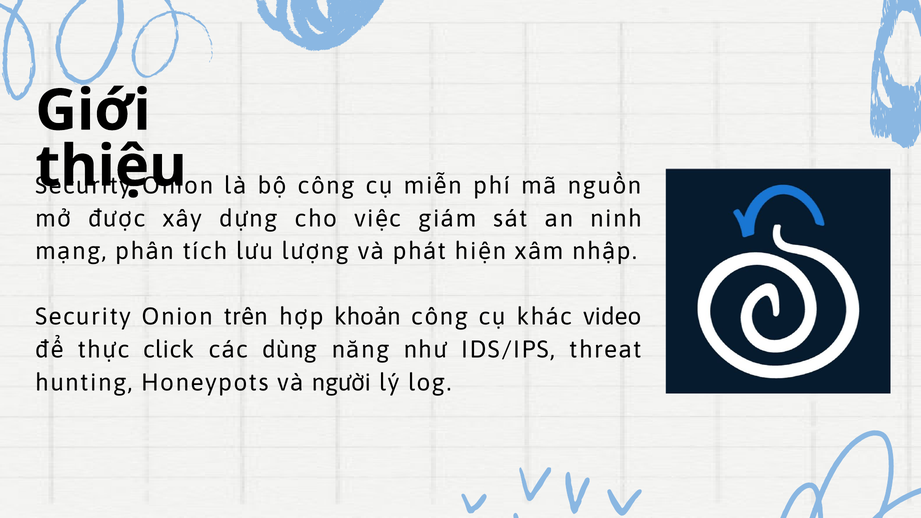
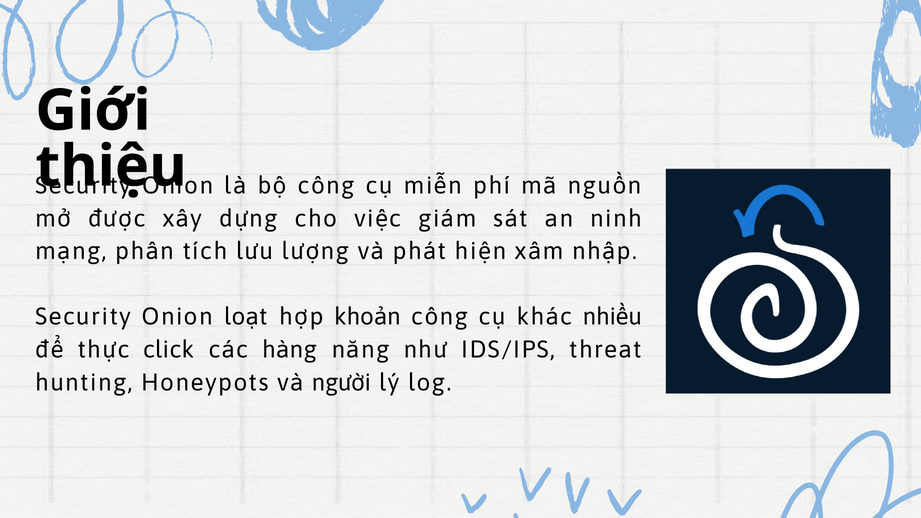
trên: trên -> loạt
video: video -> nhiều
dùng: dùng -> hàng
